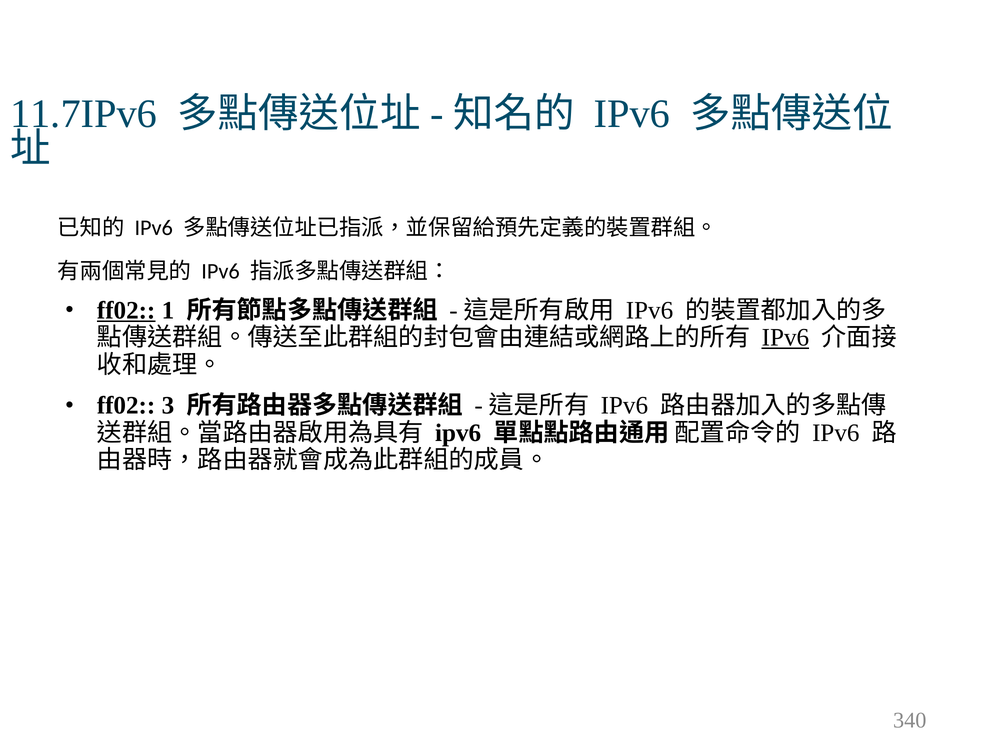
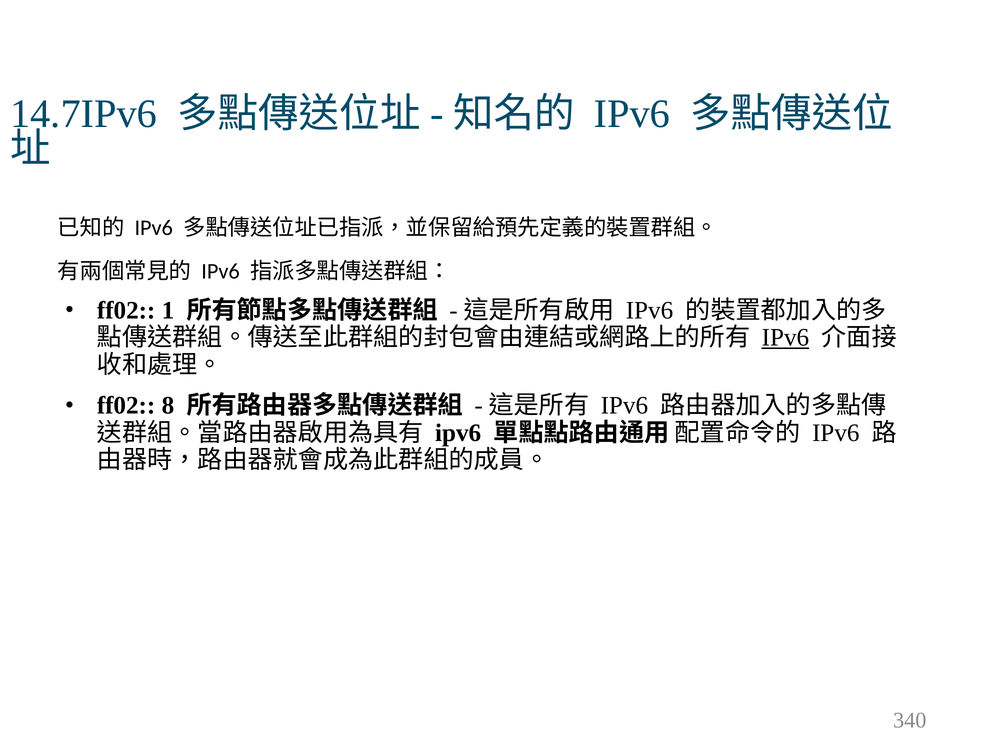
11.7IPv6: 11.7IPv6 -> 14.7IPv6
ff02 at (126, 310) underline: present -> none
3: 3 -> 8
